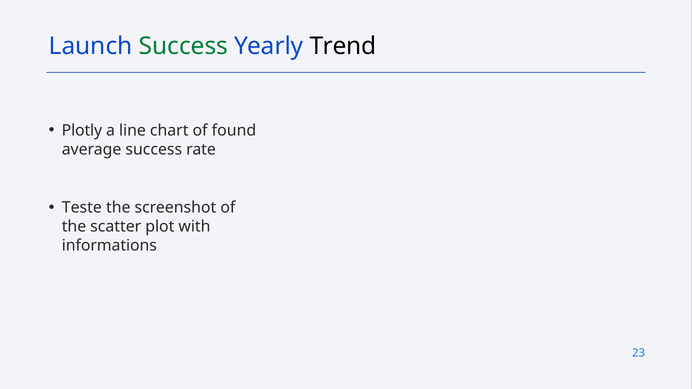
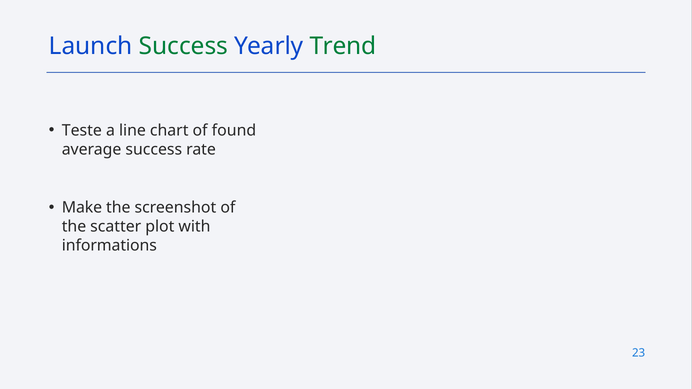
Trend colour: black -> green
Plotly: Plotly -> Teste
Teste: Teste -> Make
